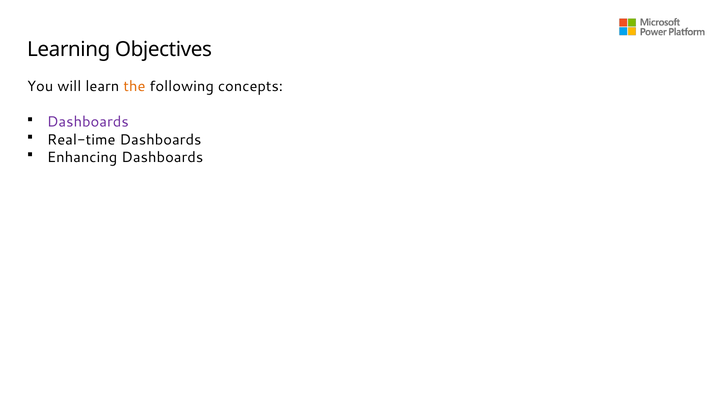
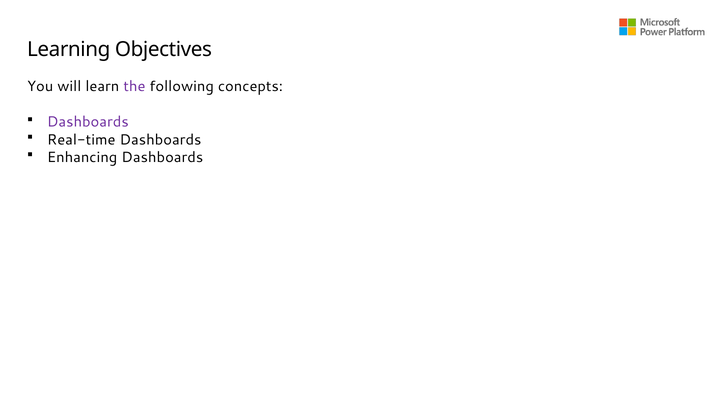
the colour: orange -> purple
